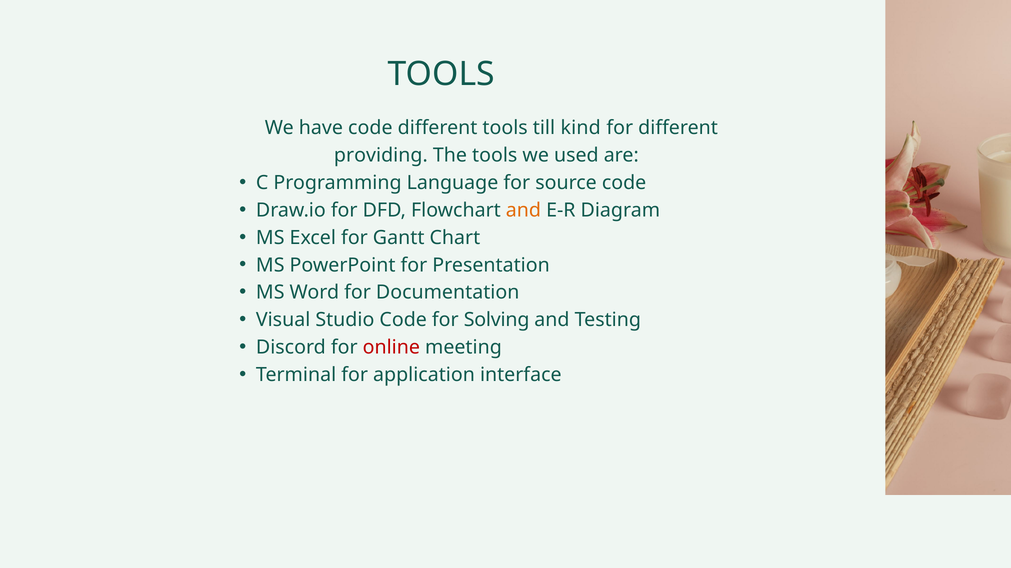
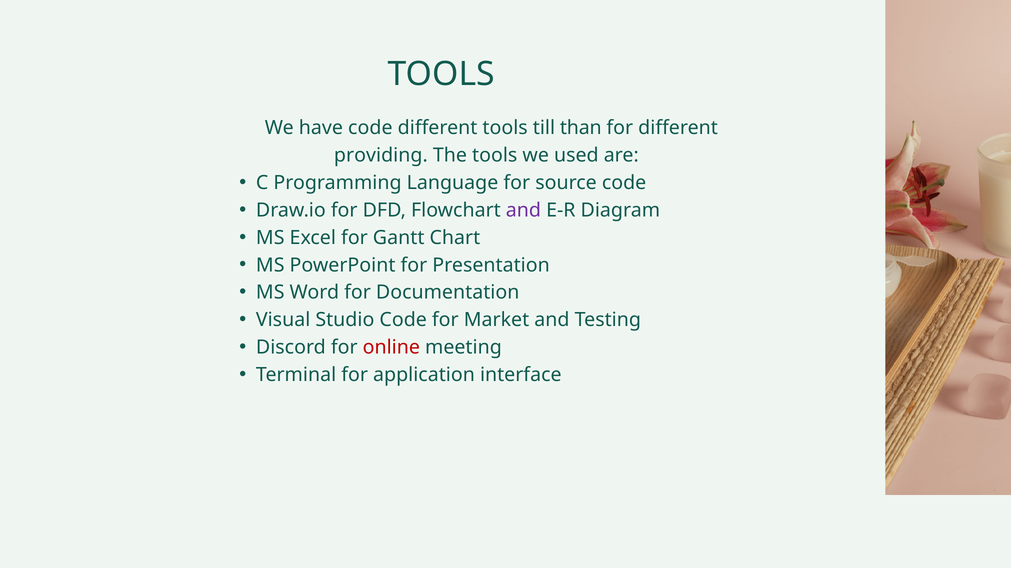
kind: kind -> than
and at (523, 210) colour: orange -> purple
Solving: Solving -> Market
